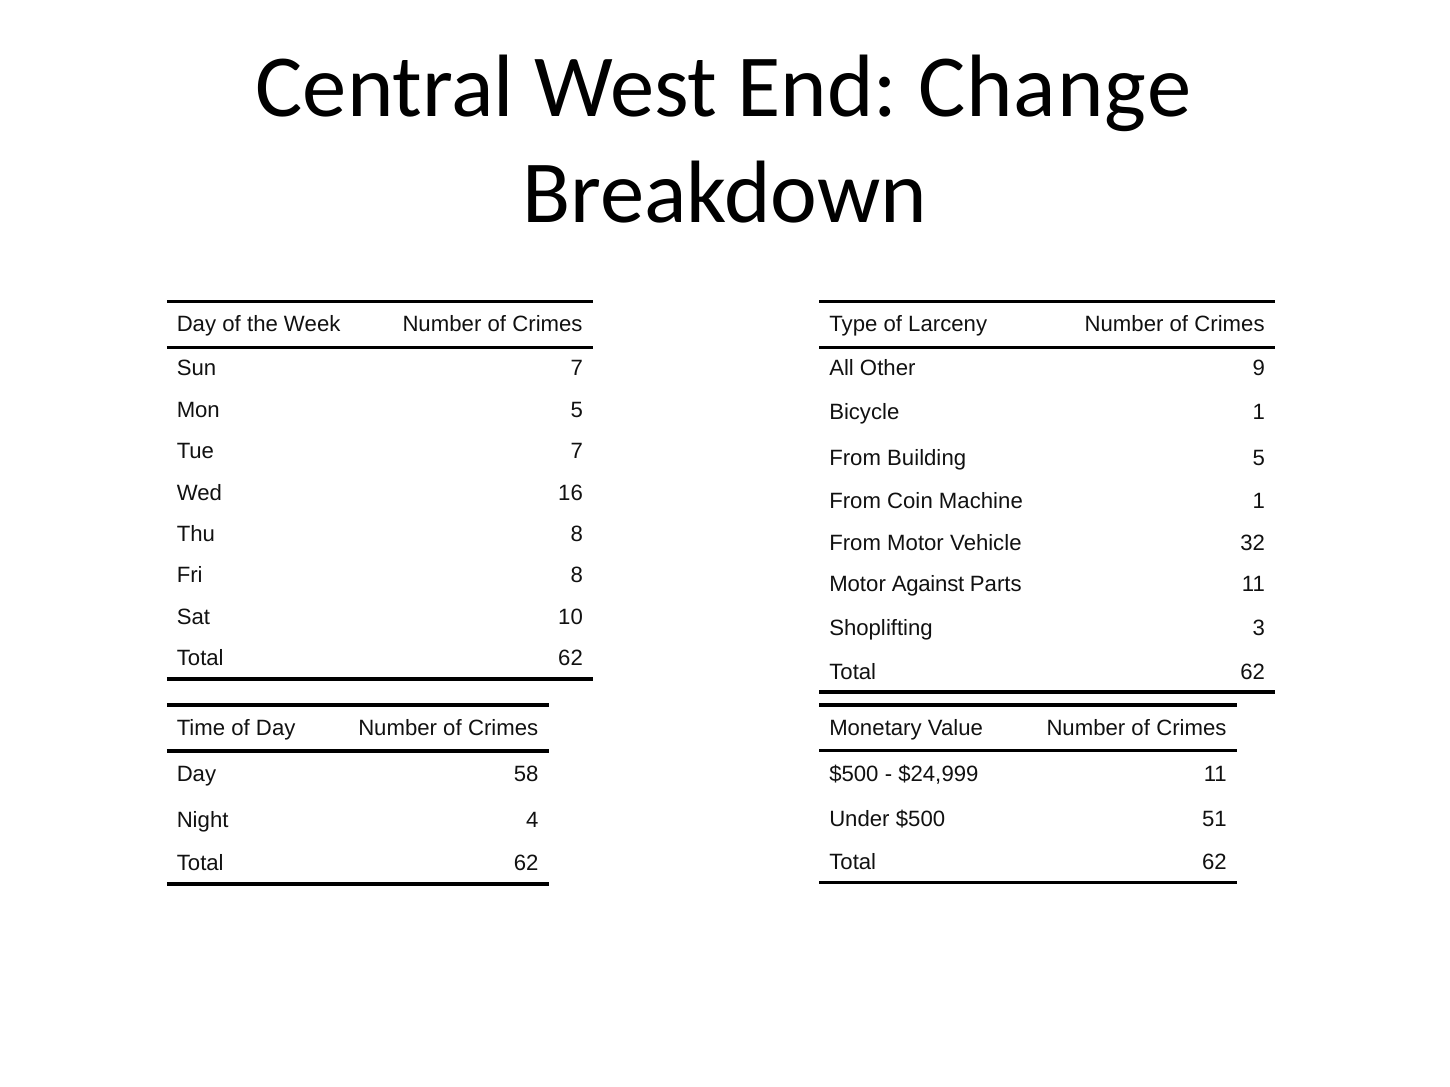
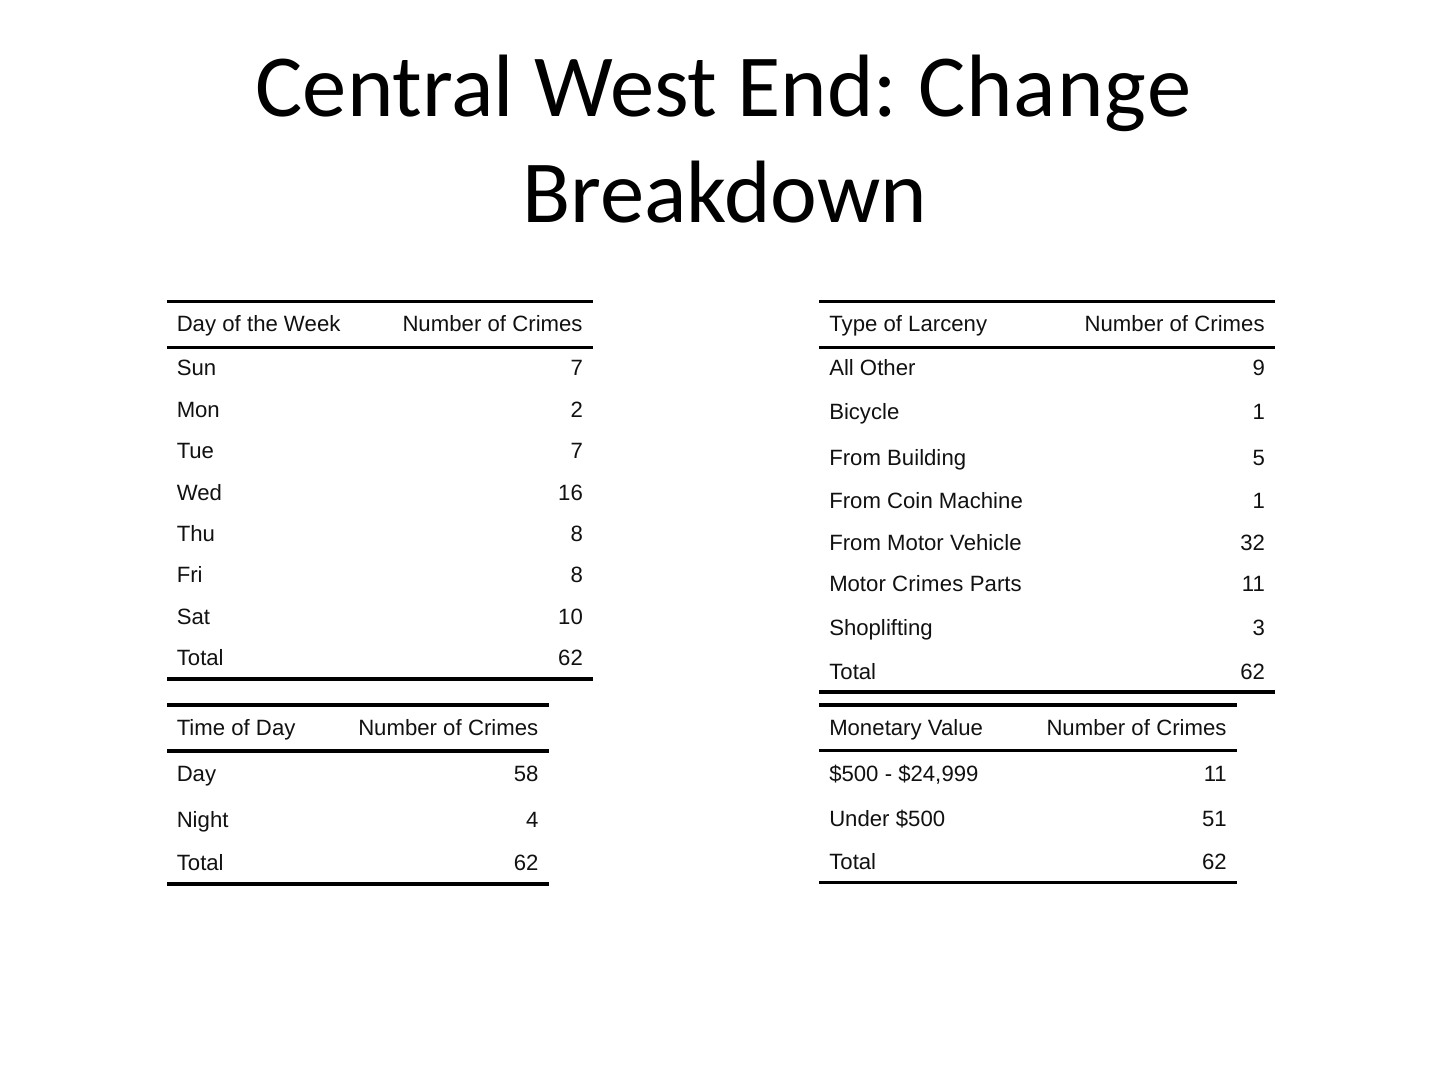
Mon 5: 5 -> 2
Motor Against: Against -> Crimes
